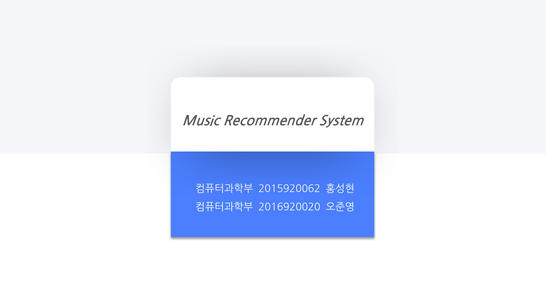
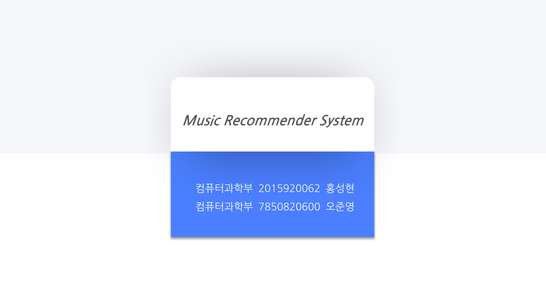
2016920020: 2016920020 -> 7850820600
